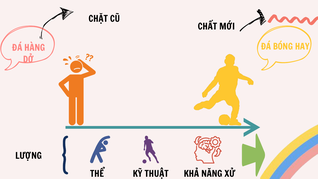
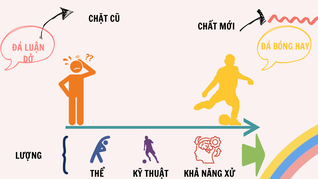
HÀNG: HÀNG -> LUẬN
